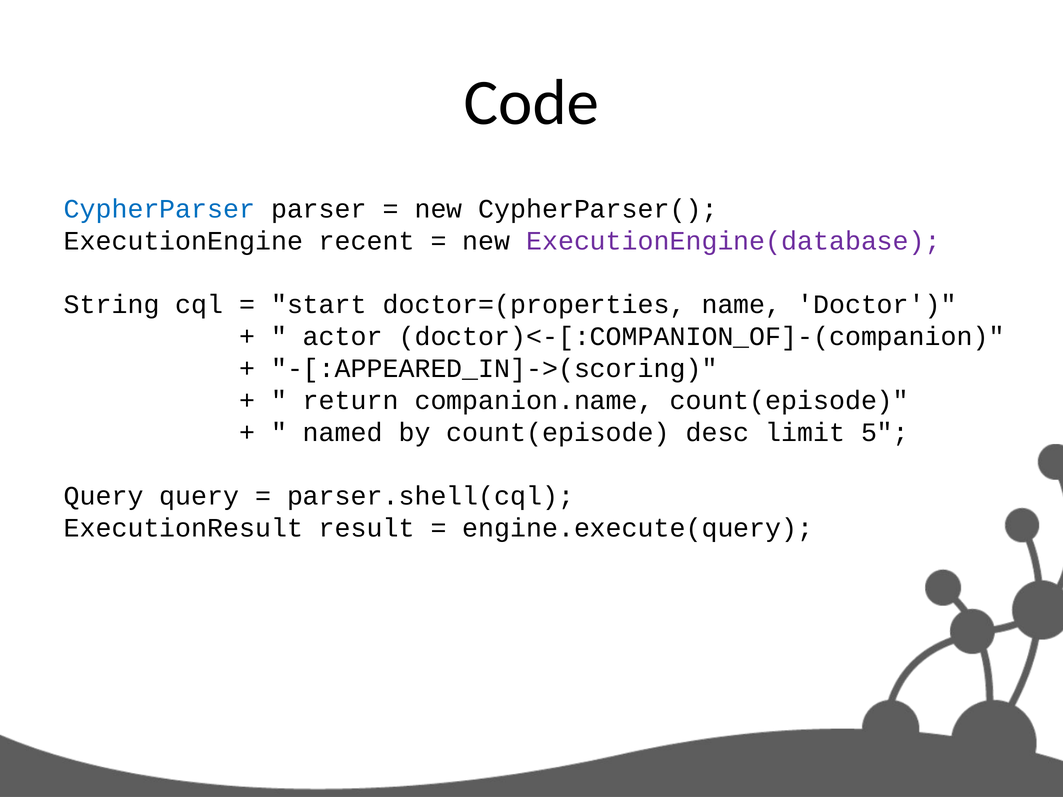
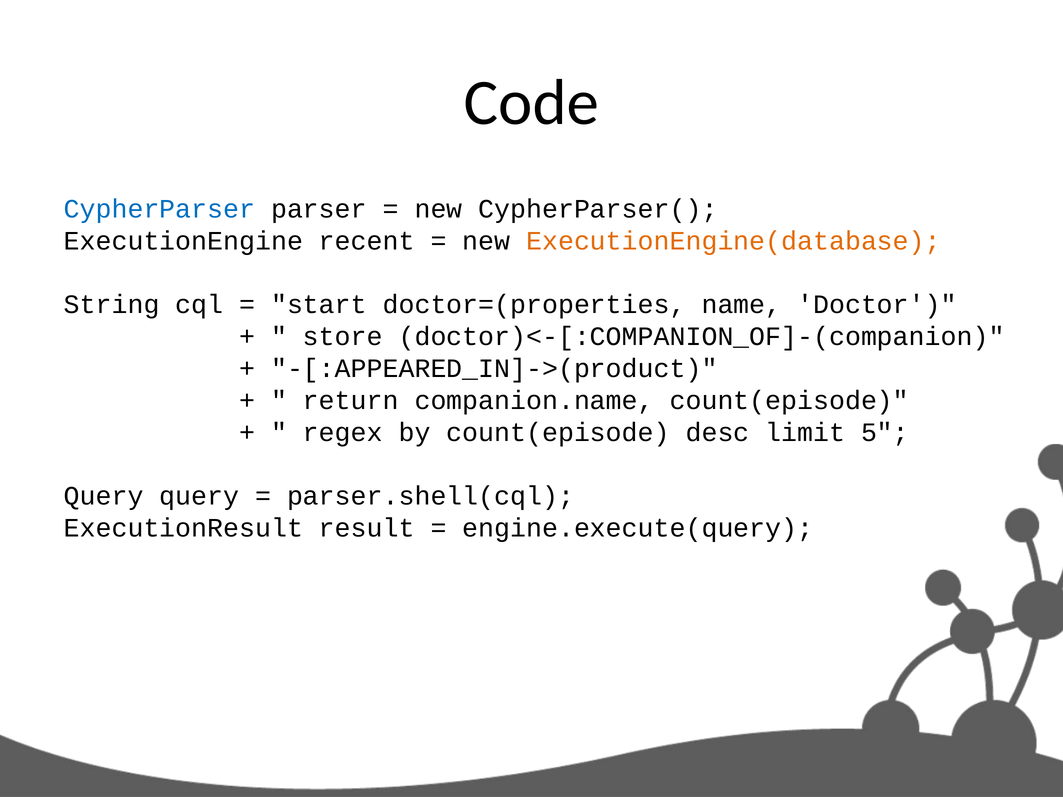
ExecutionEngine(database colour: purple -> orange
actor: actor -> store
-[:APPEARED_IN]->(scoring: -[:APPEARED_IN]->(scoring -> -[:APPEARED_IN]->(product
named: named -> regex
